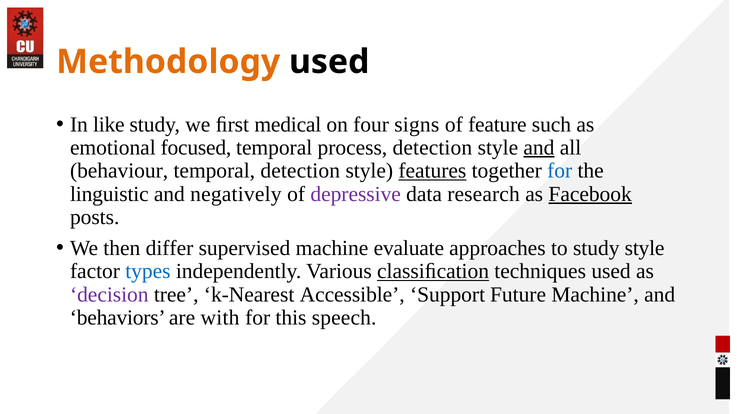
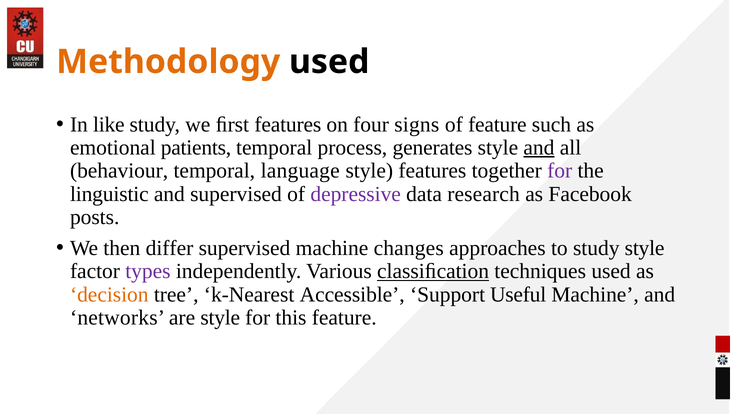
ﬁrst medical: medical -> features
focused: focused -> patients
process detection: detection -> generates
temporal detection: detection -> language
features at (432, 171) underline: present -> none
for at (560, 171) colour: blue -> purple
and negatively: negatively -> supervised
Facebook underline: present -> none
evaluate: evaluate -> changes
types colour: blue -> purple
decision colour: purple -> orange
Future: Future -> Useful
behaviors: behaviors -> networks
are with: with -> style
this speech: speech -> feature
